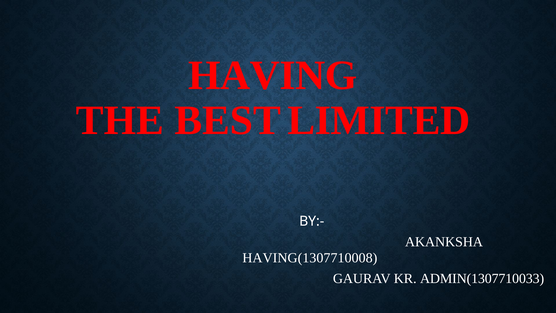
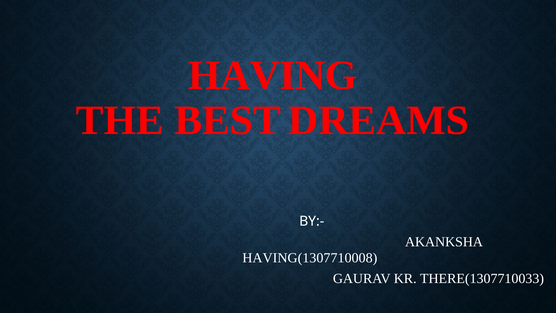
LIMITED: LIMITED -> DREAMS
ADMIN(1307710033: ADMIN(1307710033 -> THERE(1307710033
